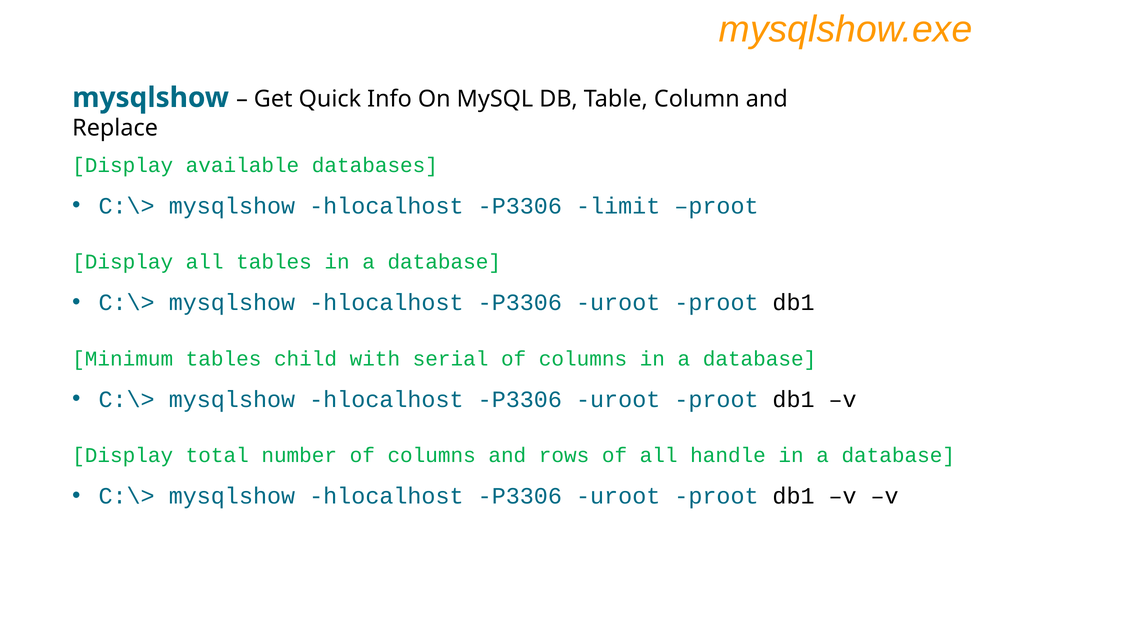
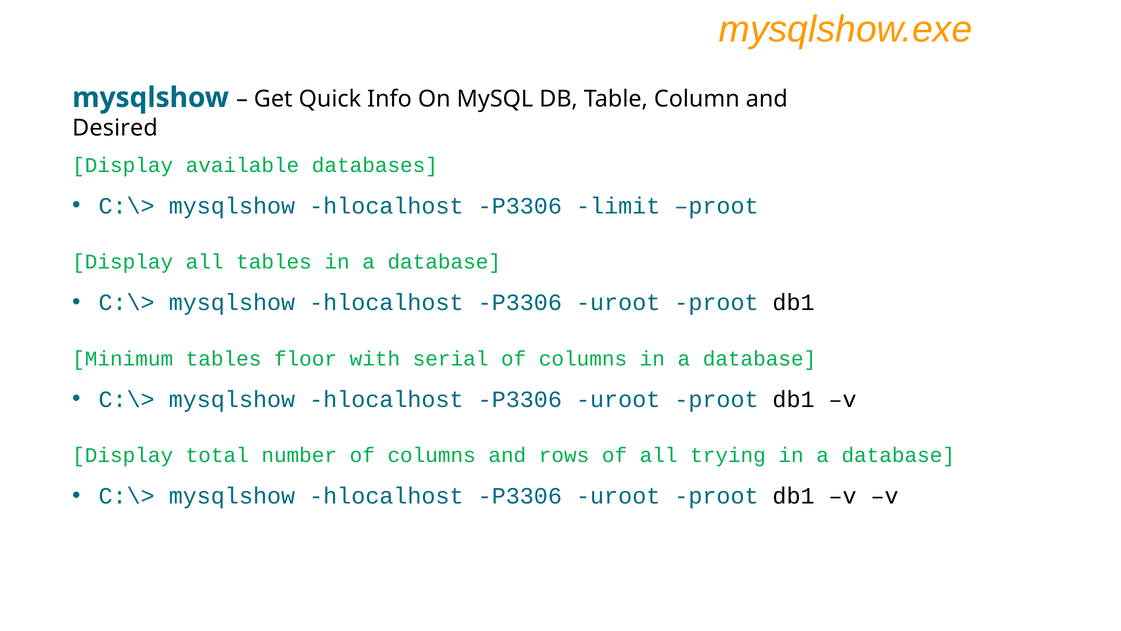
Replace: Replace -> Desired
child: child -> floor
handle: handle -> trying
